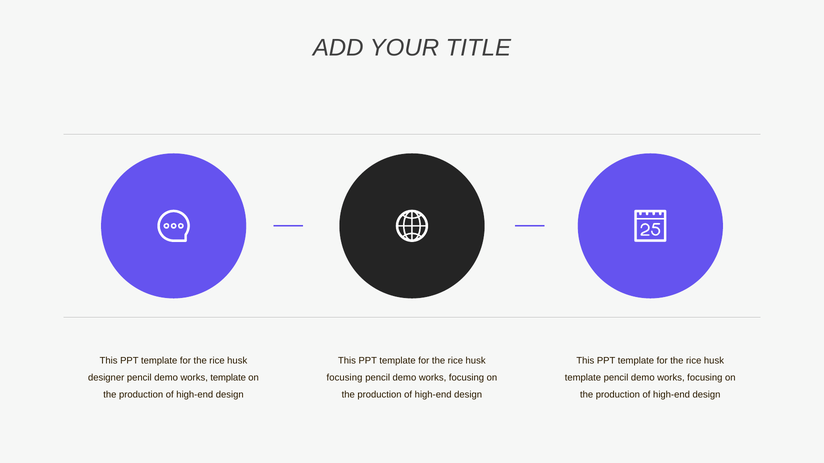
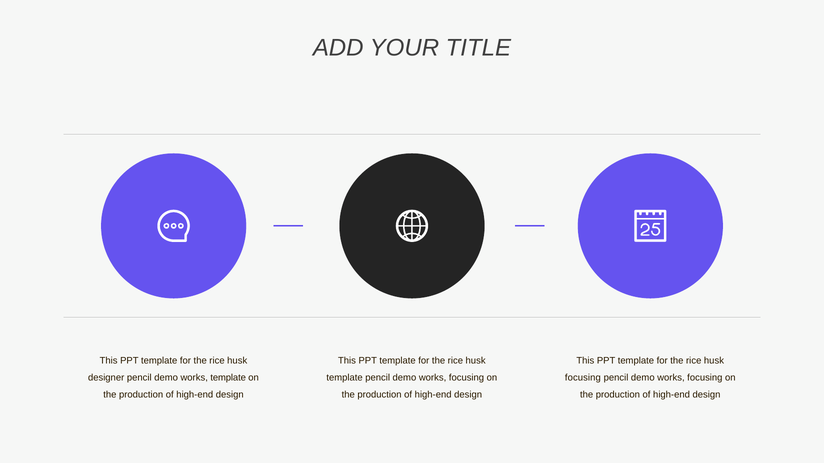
focusing at (344, 378): focusing -> template
template at (583, 378): template -> focusing
